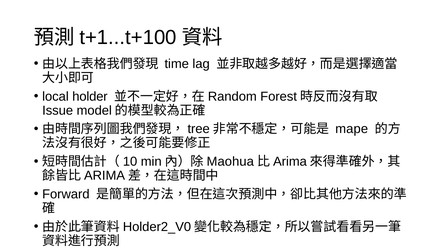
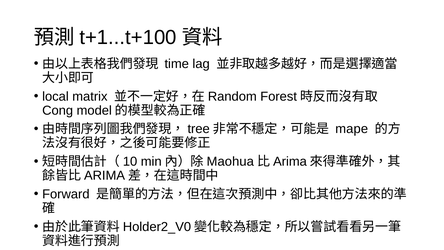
holder: holder -> matrix
Issue: Issue -> Cong
